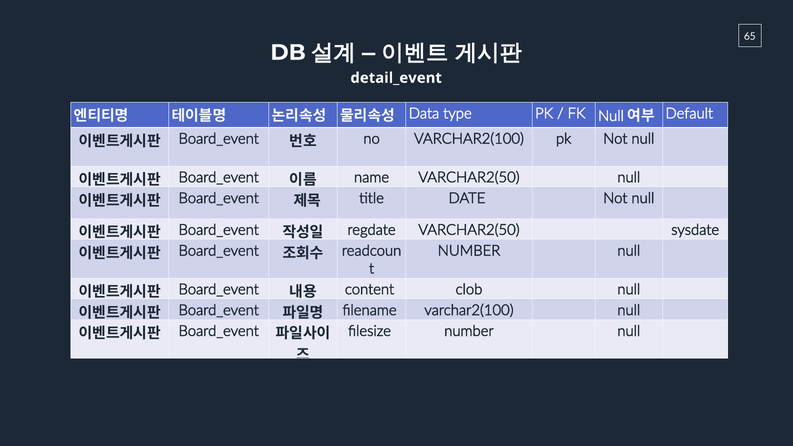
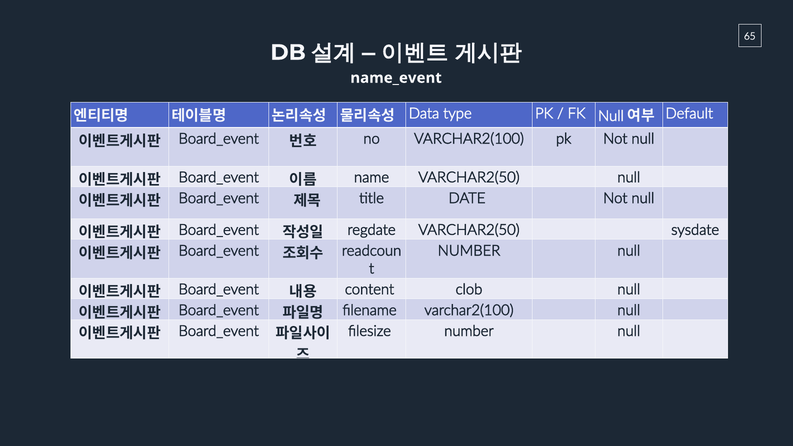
detail_event: detail_event -> name_event
